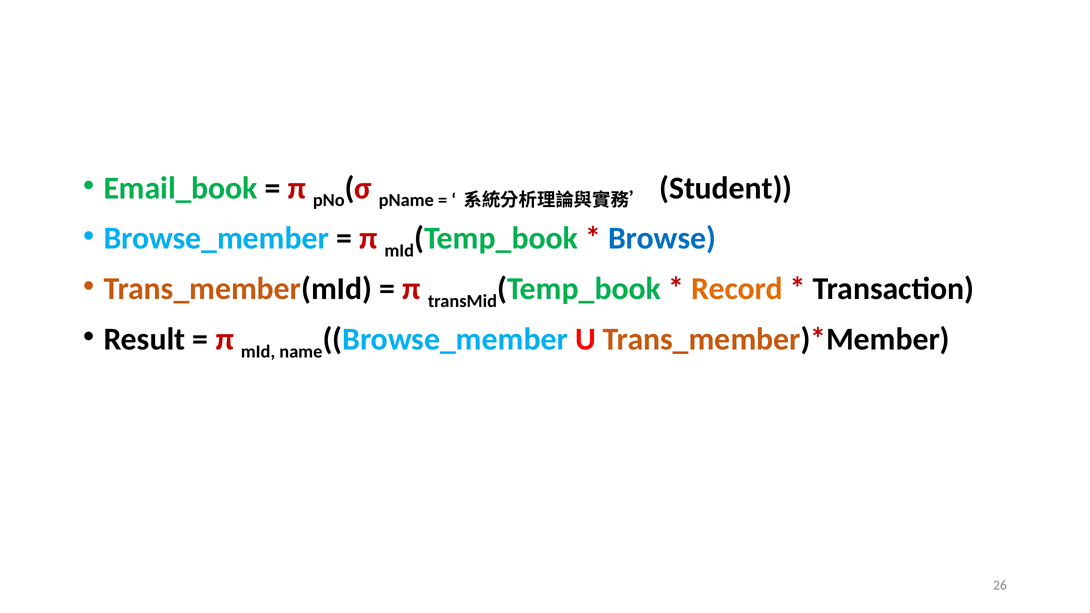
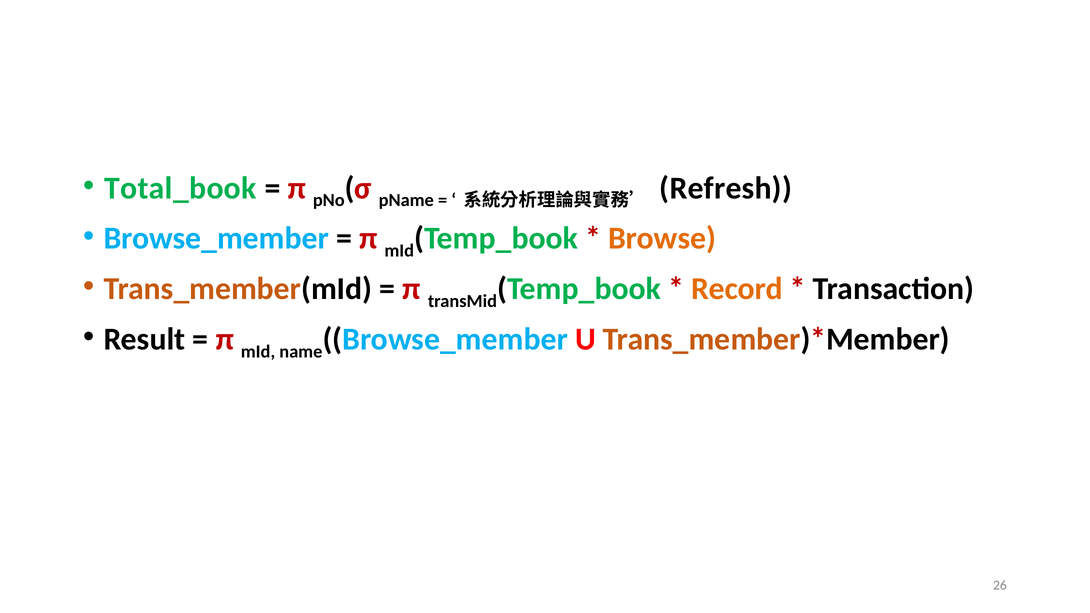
Email_book: Email_book -> Total_book
Student: Student -> Refresh
Browse colour: blue -> orange
